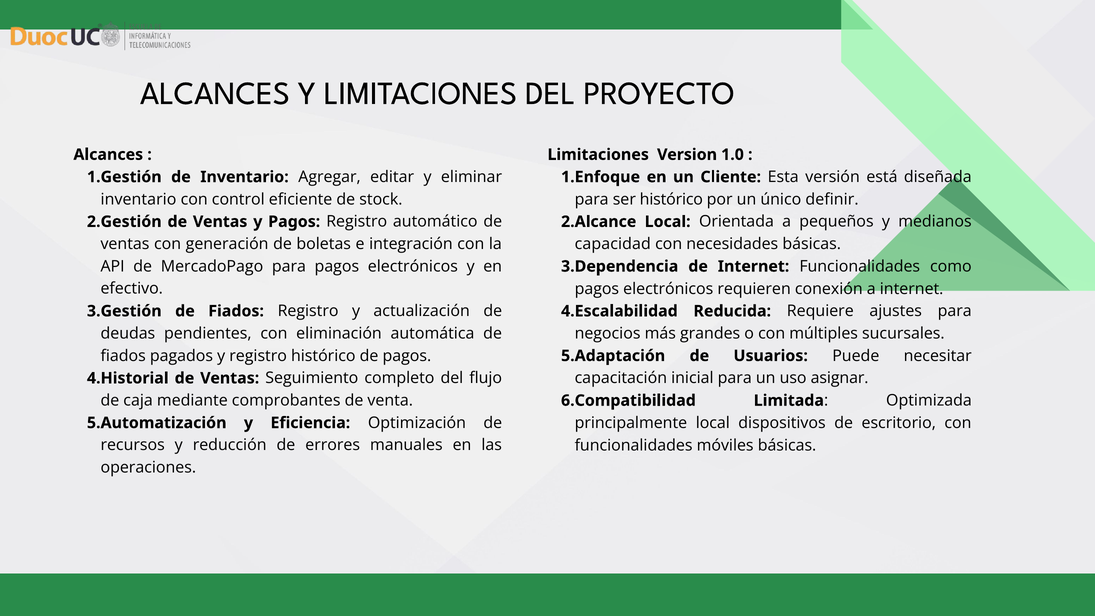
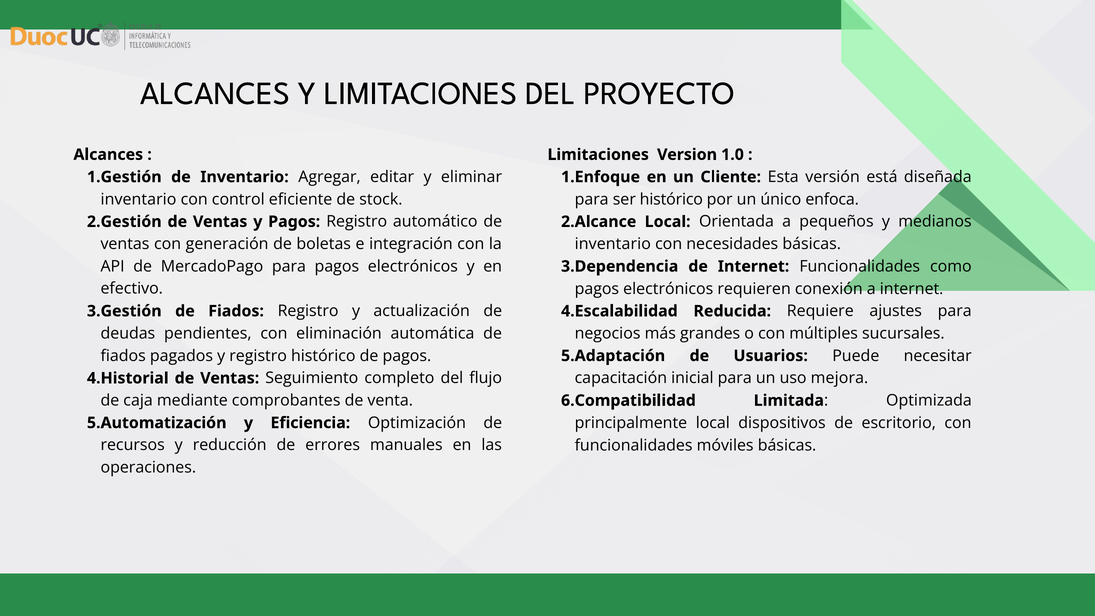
definir: definir -> enfoca
capacidad at (613, 244): capacidad -> inventario
asignar: asignar -> mejora
